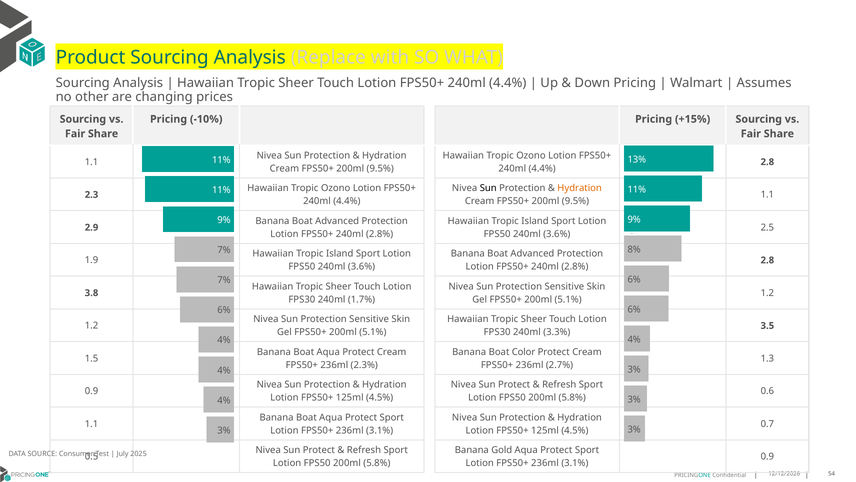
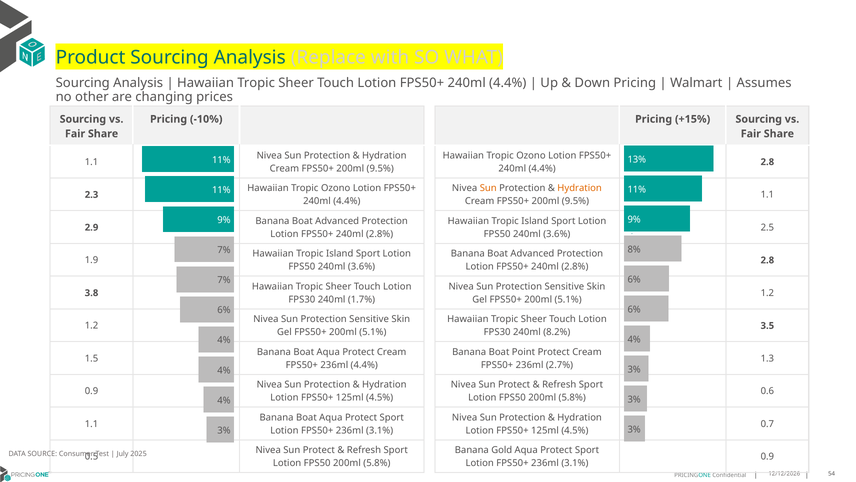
Sun at (488, 188) colour: black -> orange
3.3%: 3.3% -> 8.2%
Color: Color -> Point
236ml 2.3%: 2.3% -> 4.4%
